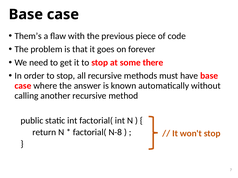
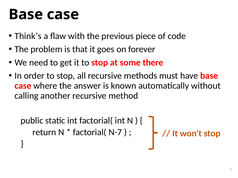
Them’s: Them’s -> Think’s
N-8: N-8 -> N-7
